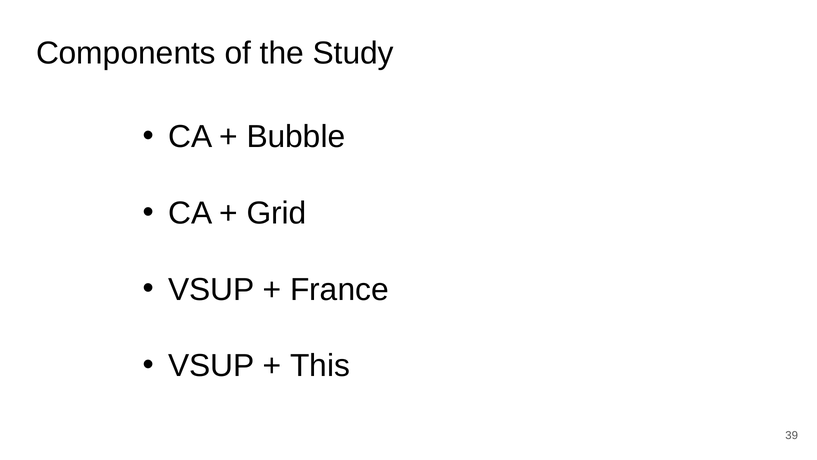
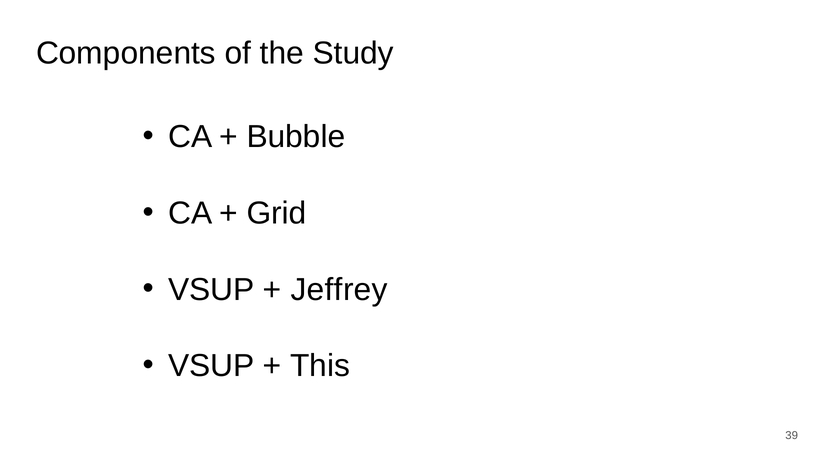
France: France -> Jeffrey
